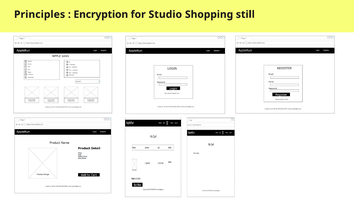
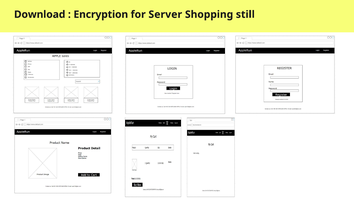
Principles: Principles -> Download
Studio: Studio -> Server
